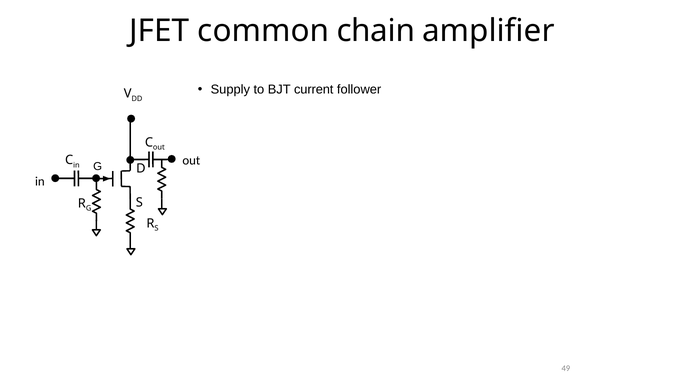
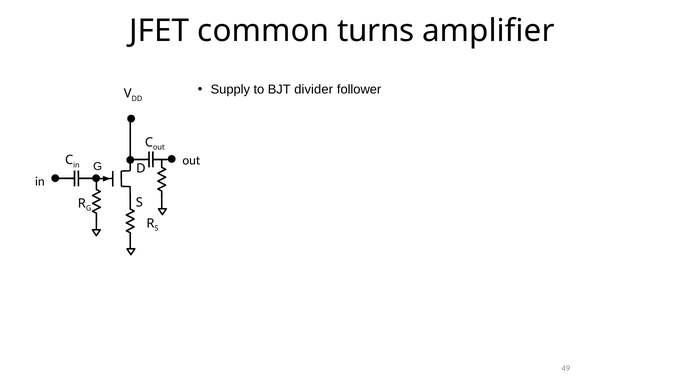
chain: chain -> turns
current: current -> divider
